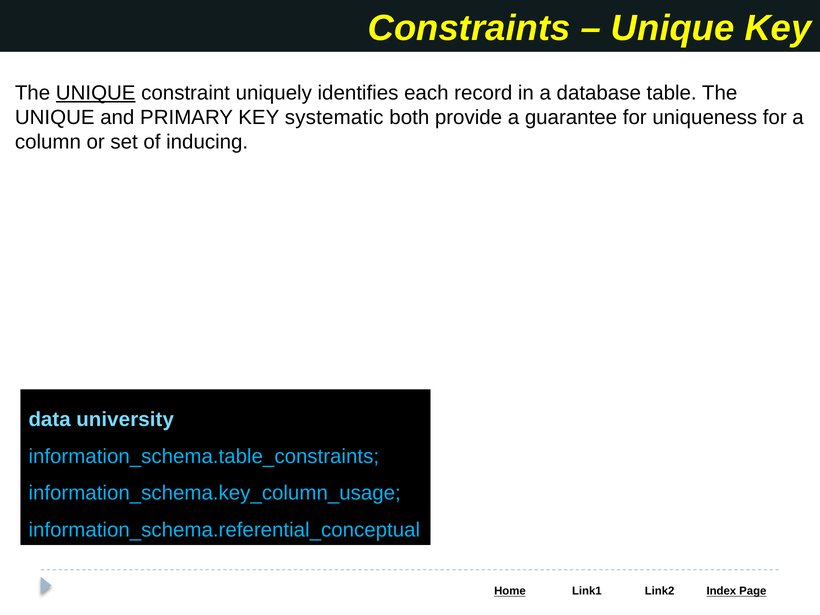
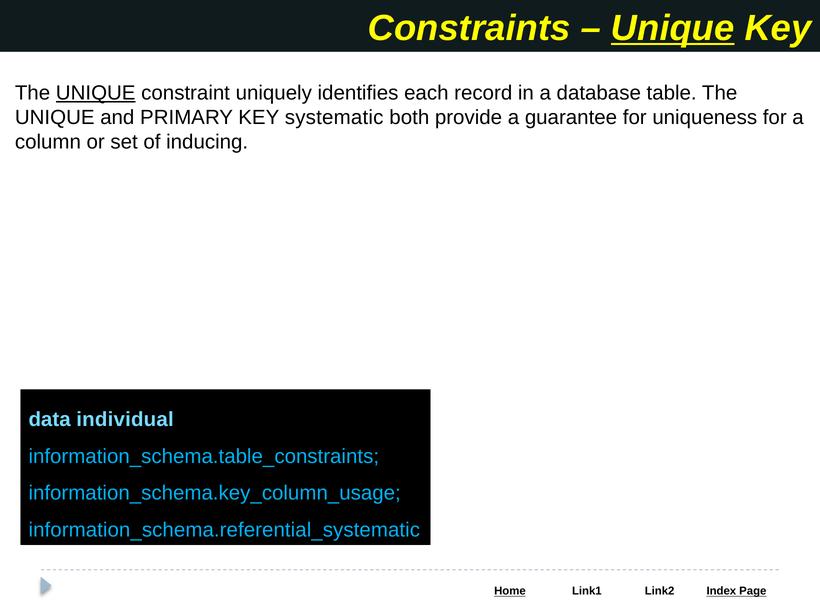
Unique at (673, 28) underline: none -> present
university: university -> individual
information_schema.referential_conceptual: information_schema.referential_conceptual -> information_schema.referential_systematic
